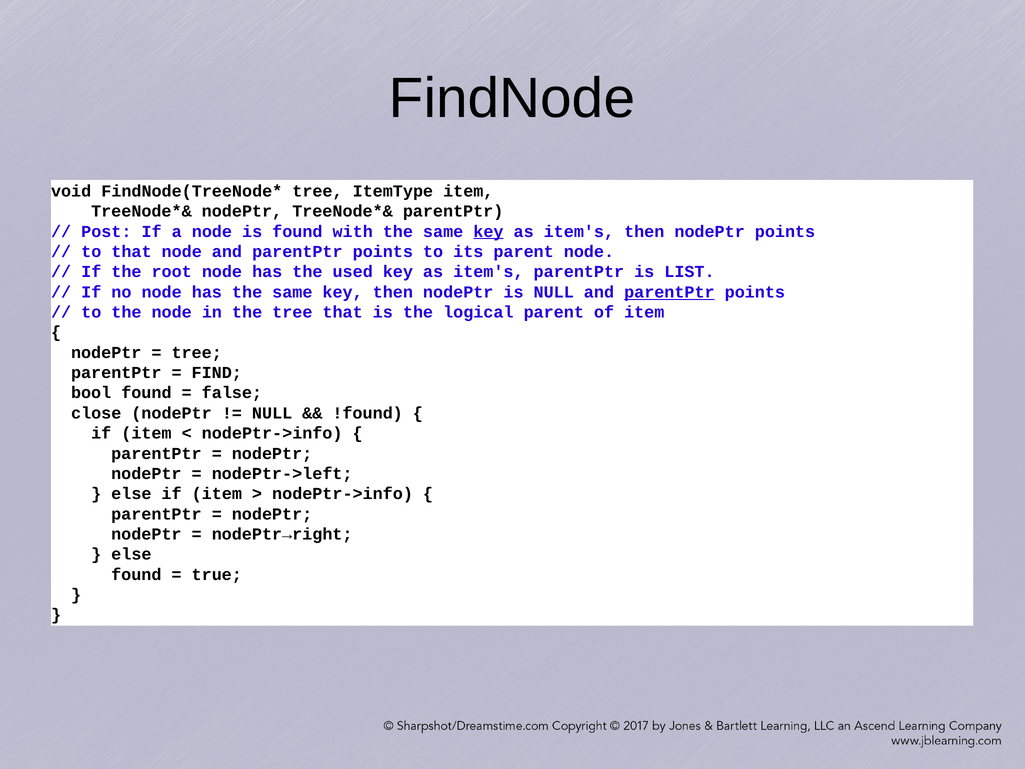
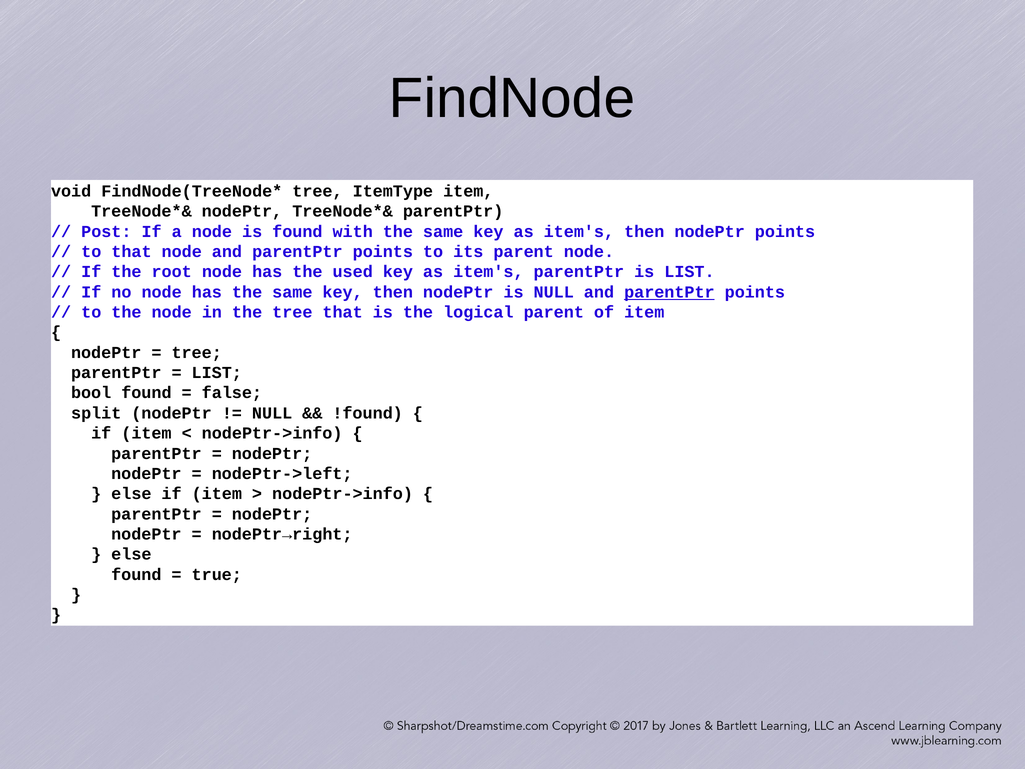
key at (488, 231) underline: present -> none
FIND at (217, 373): FIND -> LIST
close: close -> split
